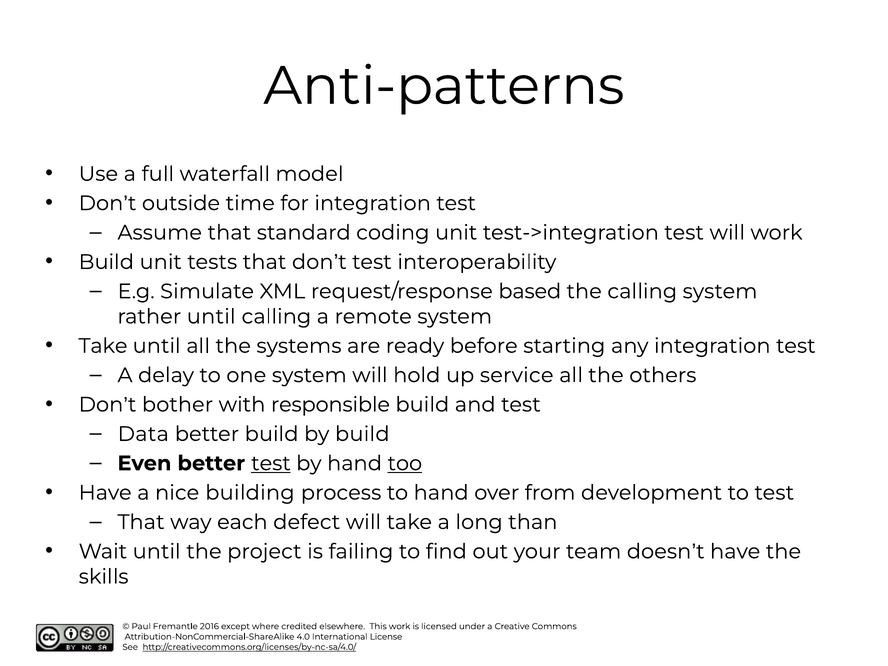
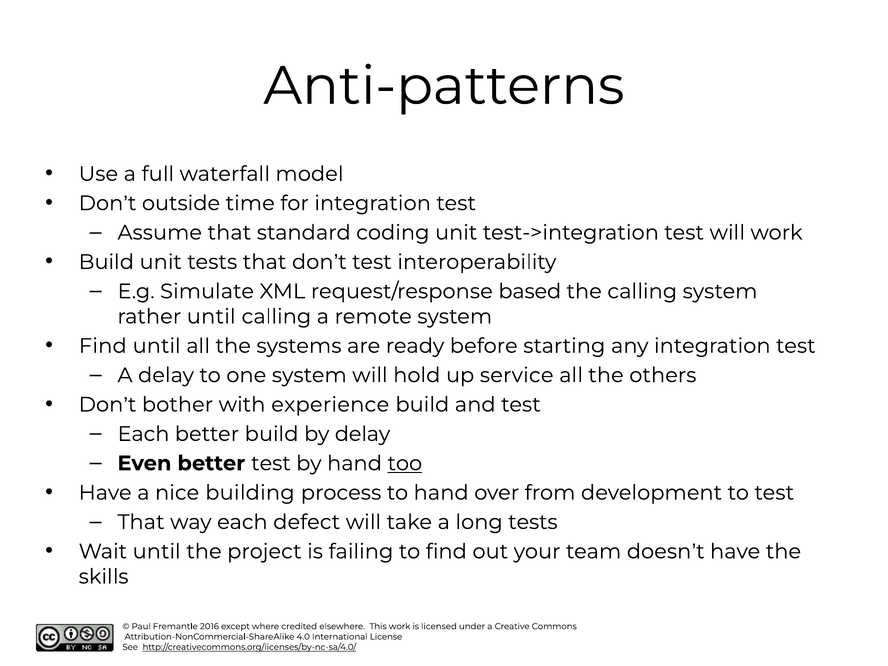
Take at (103, 346): Take -> Find
responsible: responsible -> experience
Data at (143, 434): Data -> Each
by build: build -> delay
test at (271, 463) underline: present -> none
long than: than -> tests
